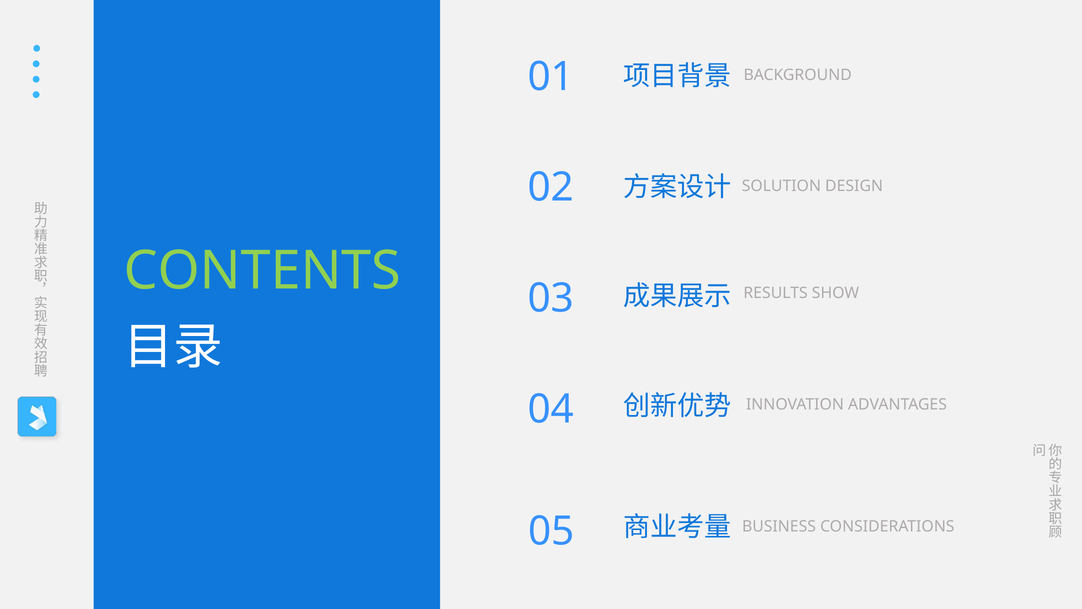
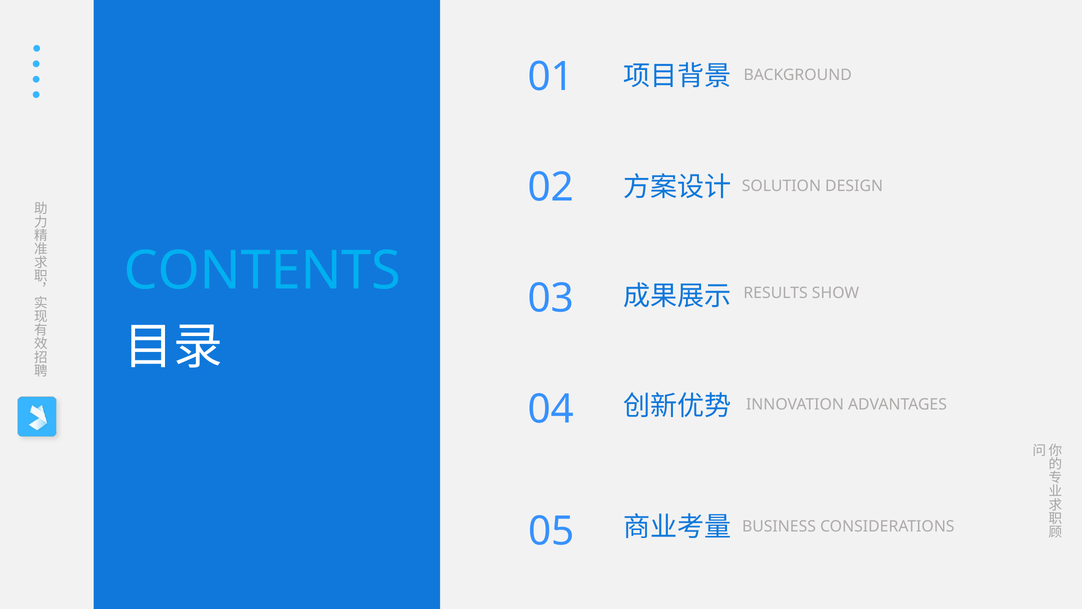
CONTENTS colour: light green -> light blue
